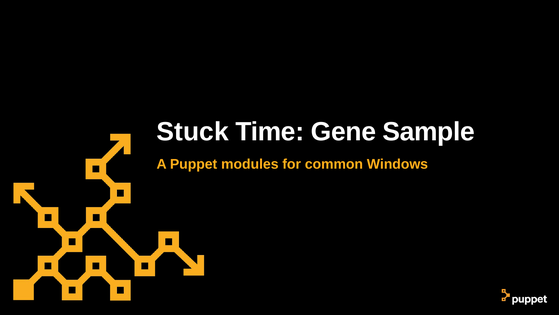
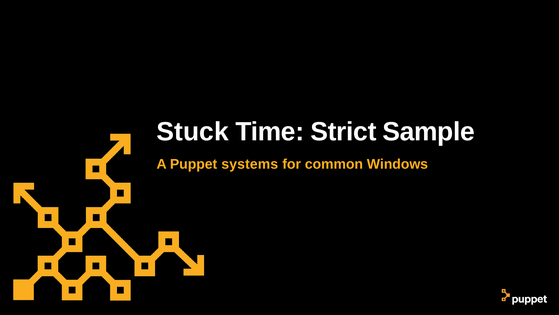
Gene: Gene -> Strict
modules: modules -> systems
